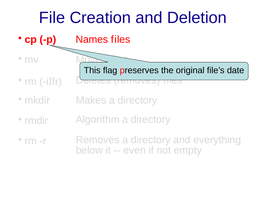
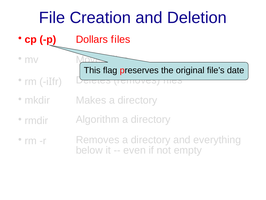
Names: Names -> Dollars
